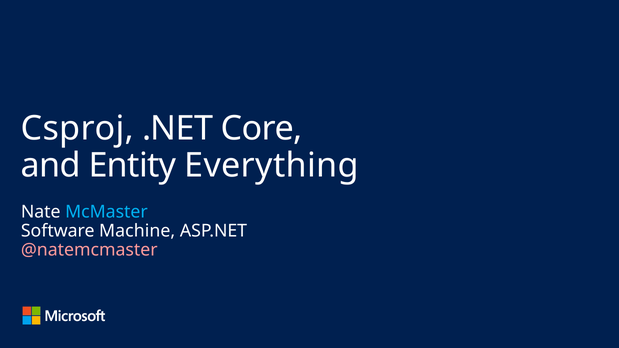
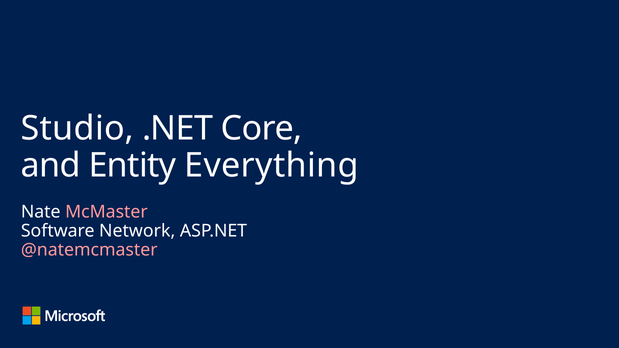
Csproj: Csproj -> Studio
McMaster colour: light blue -> pink
Machine: Machine -> Network
